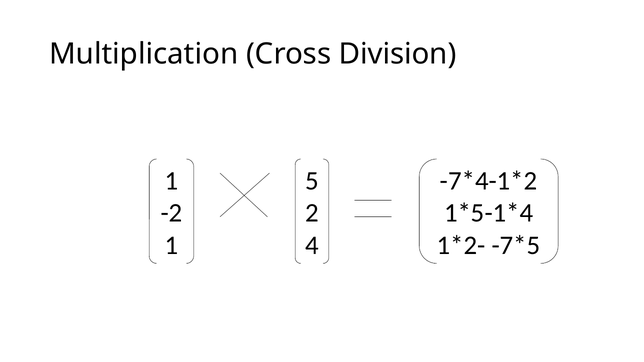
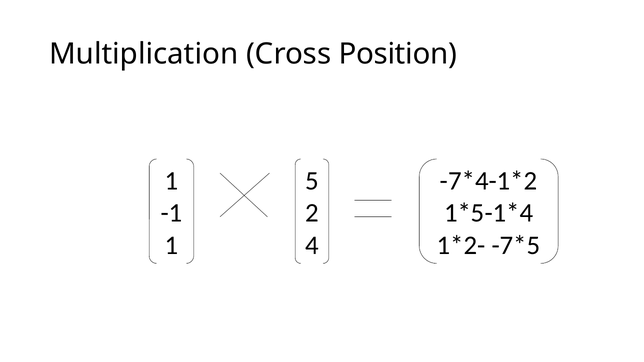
Division: Division -> Position
-2: -2 -> -1
